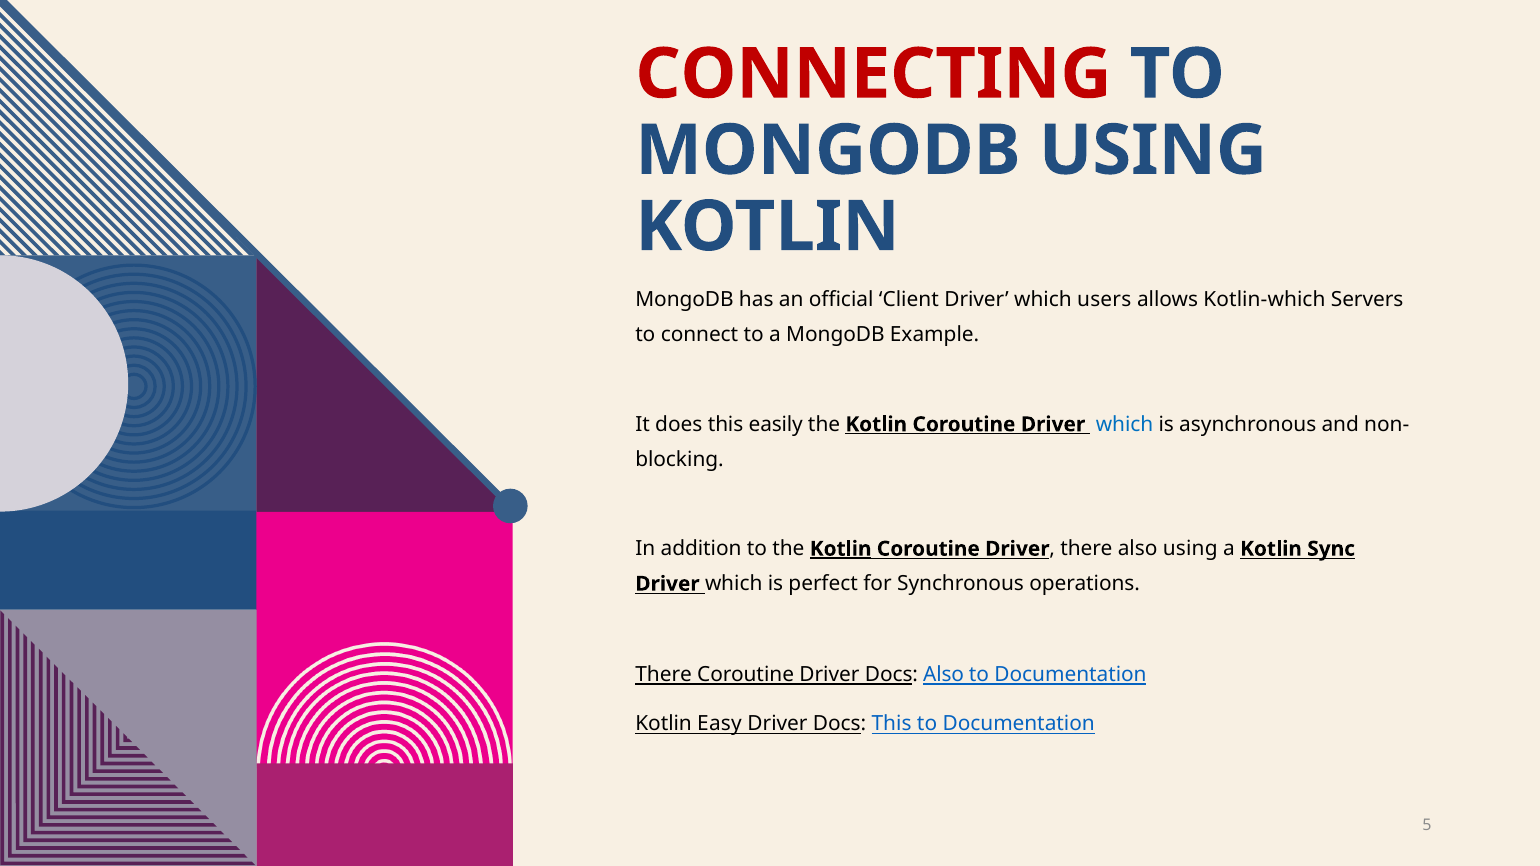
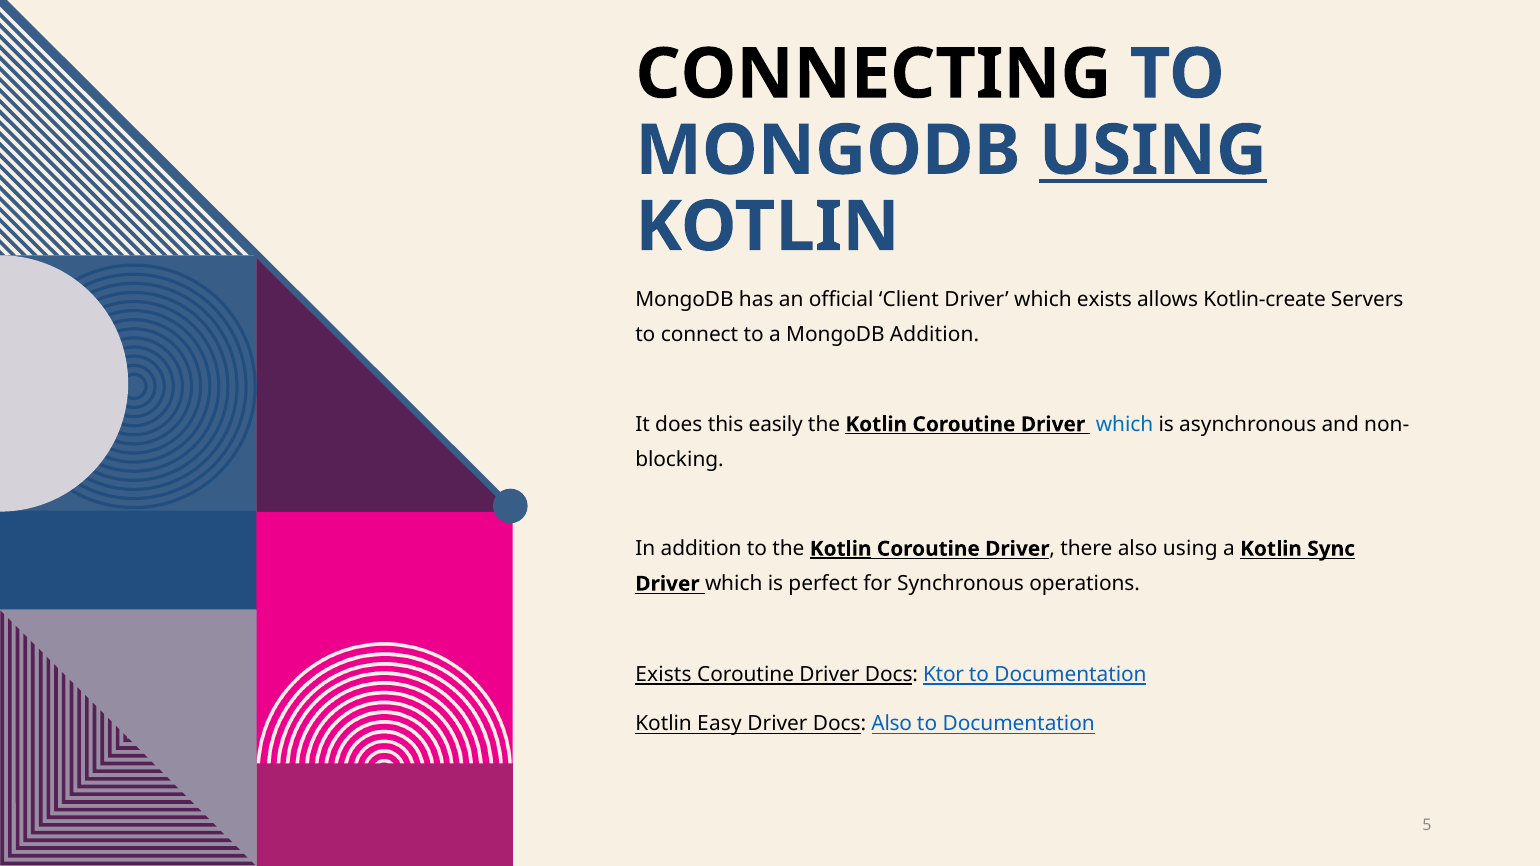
CONNECTING colour: red -> black
USING at (1153, 151) underline: none -> present
which users: users -> exists
Kotlin-which: Kotlin-which -> Kotlin-create
MongoDB Example: Example -> Addition
There at (664, 675): There -> Exists
Docs Also: Also -> Ktor
Docs This: This -> Also
